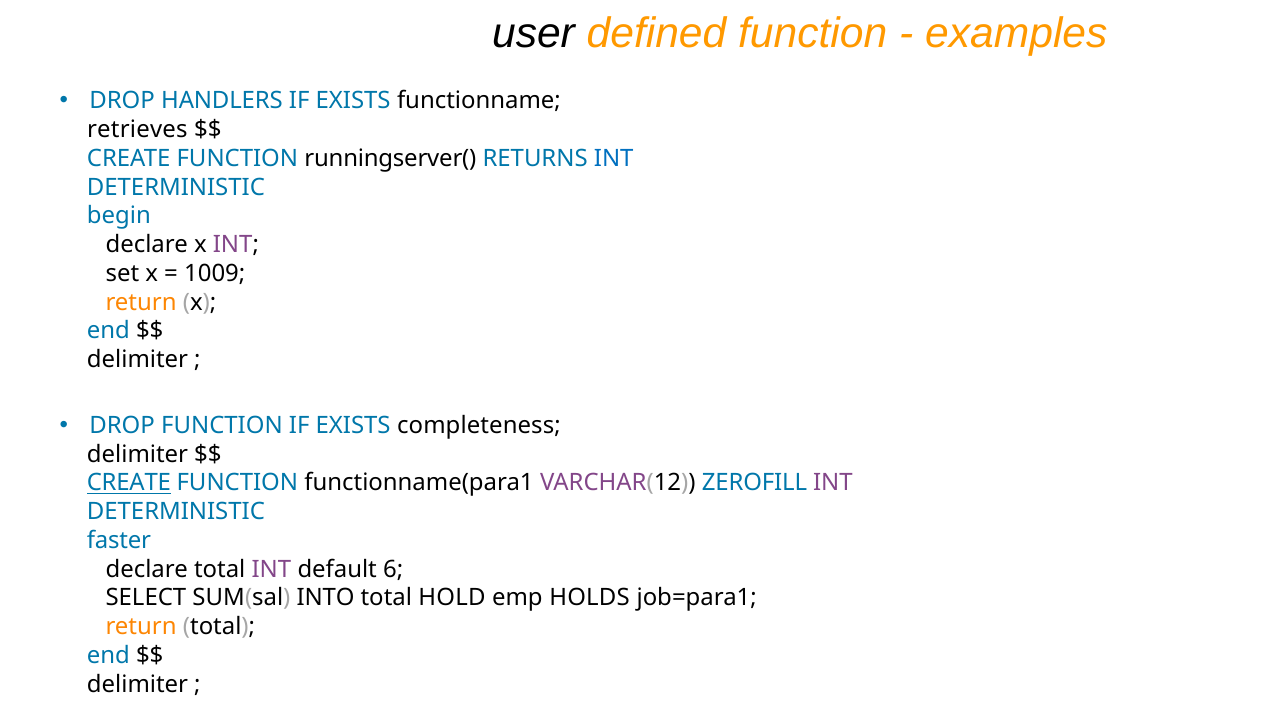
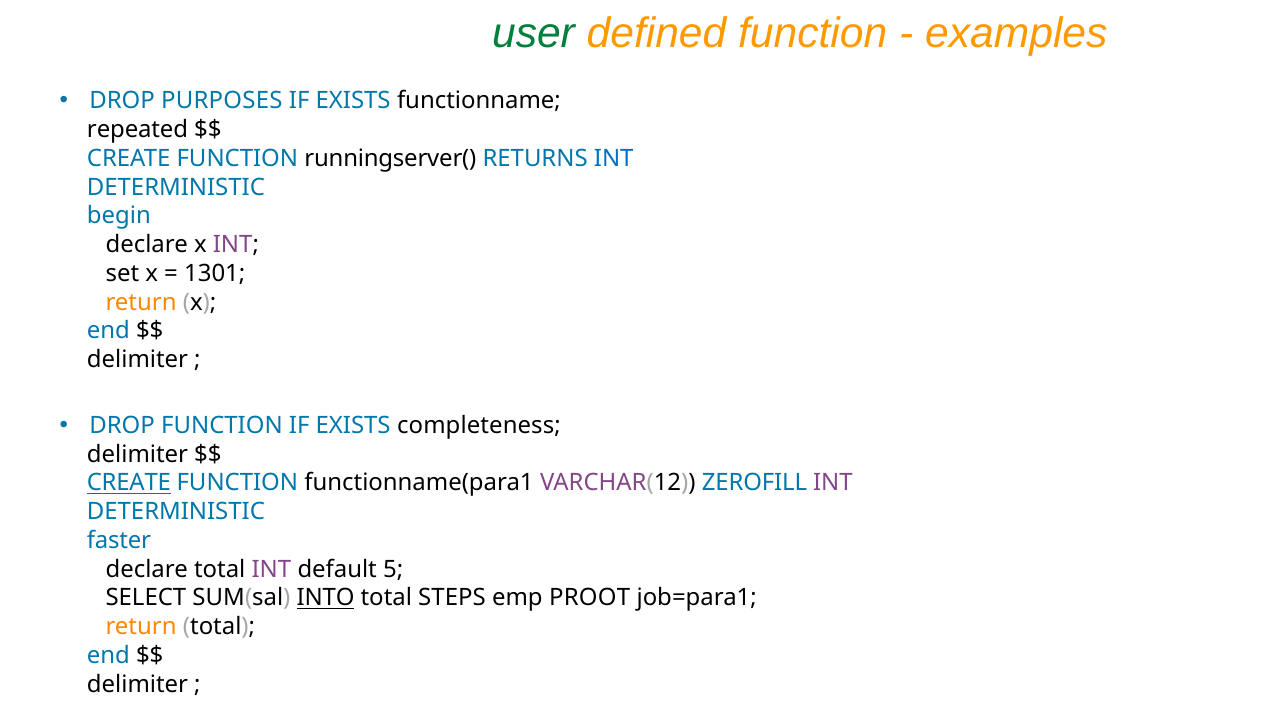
user colour: black -> green
HANDLERS: HANDLERS -> PURPOSES
retrieves: retrieves -> repeated
1009: 1009 -> 1301
6: 6 -> 5
INTO underline: none -> present
HOLD: HOLD -> STEPS
HOLDS: HOLDS -> PROOT
